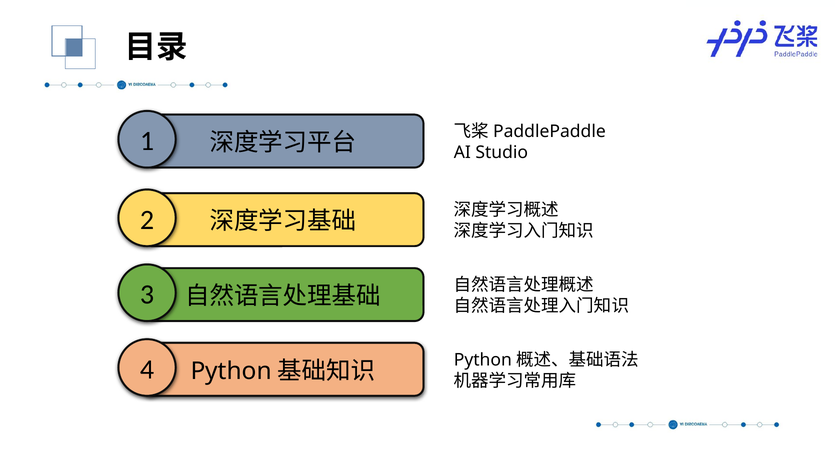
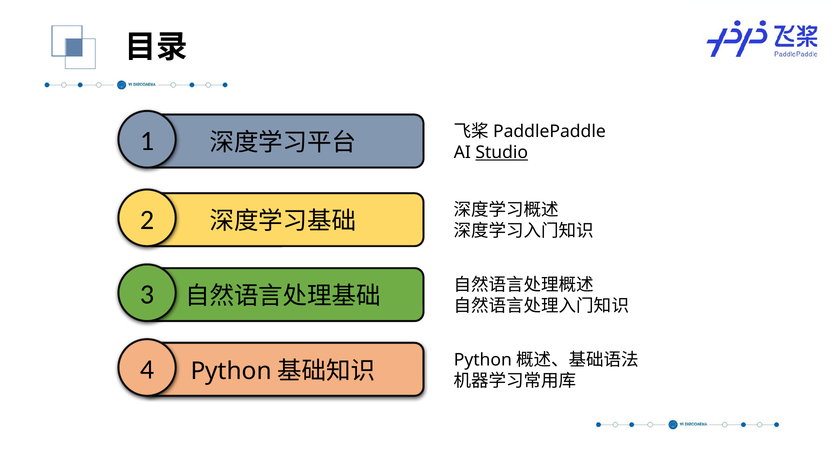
Studio underline: none -> present
